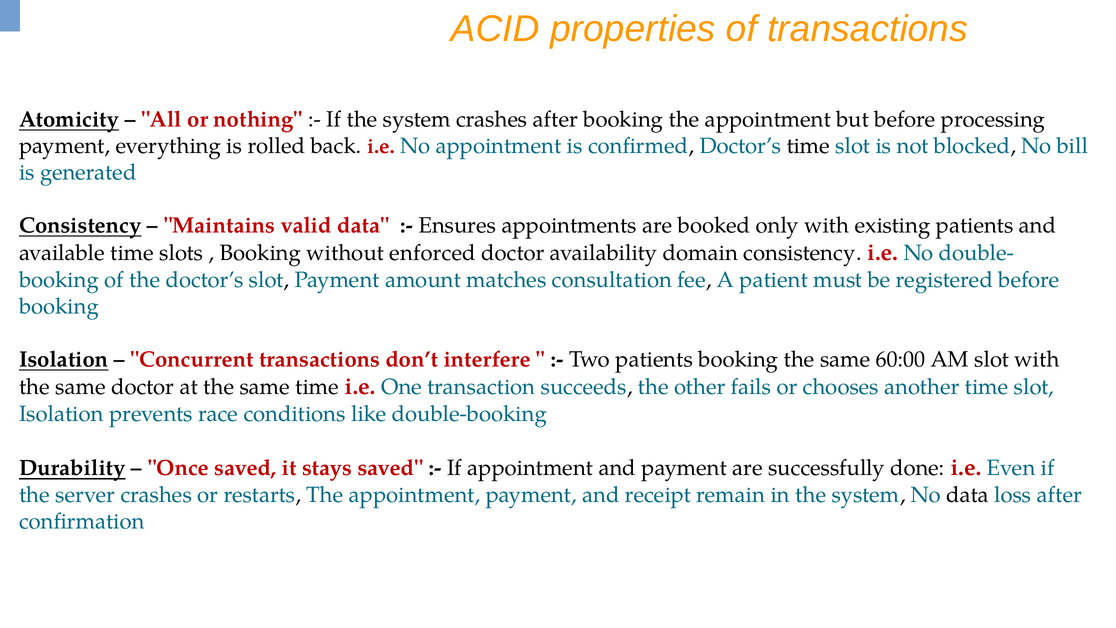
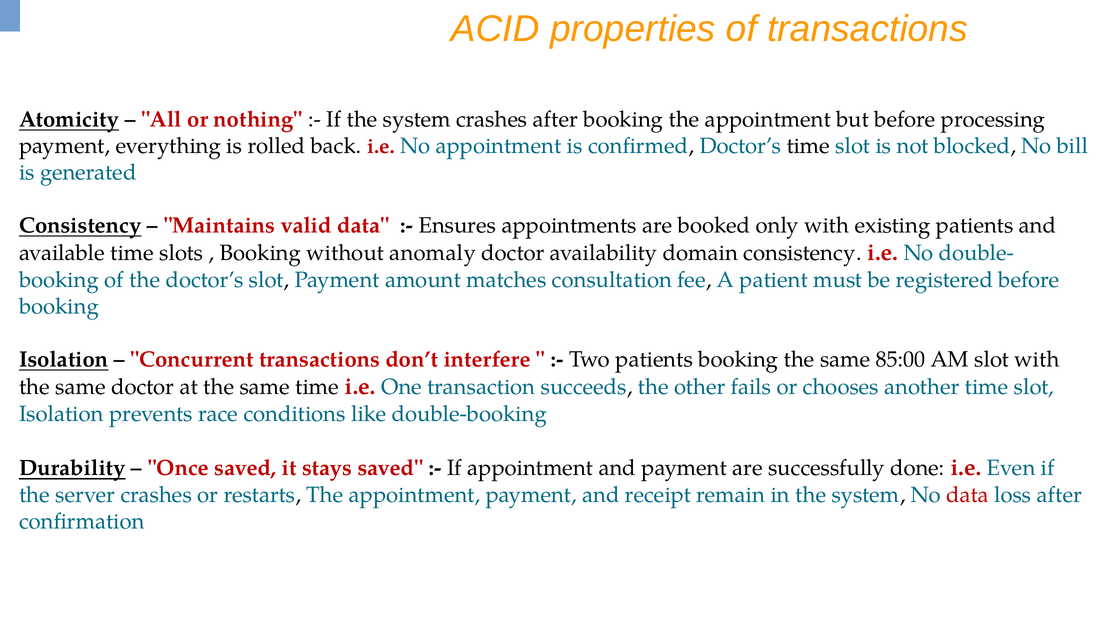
enforced: enforced -> anomaly
60:00: 60:00 -> 85:00
data at (967, 495) colour: black -> red
